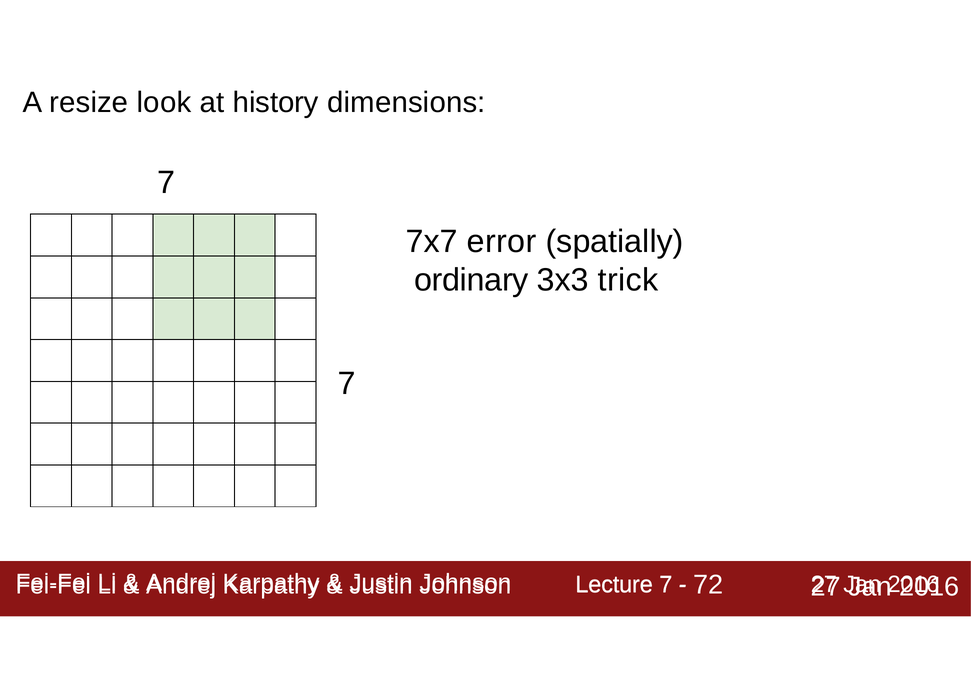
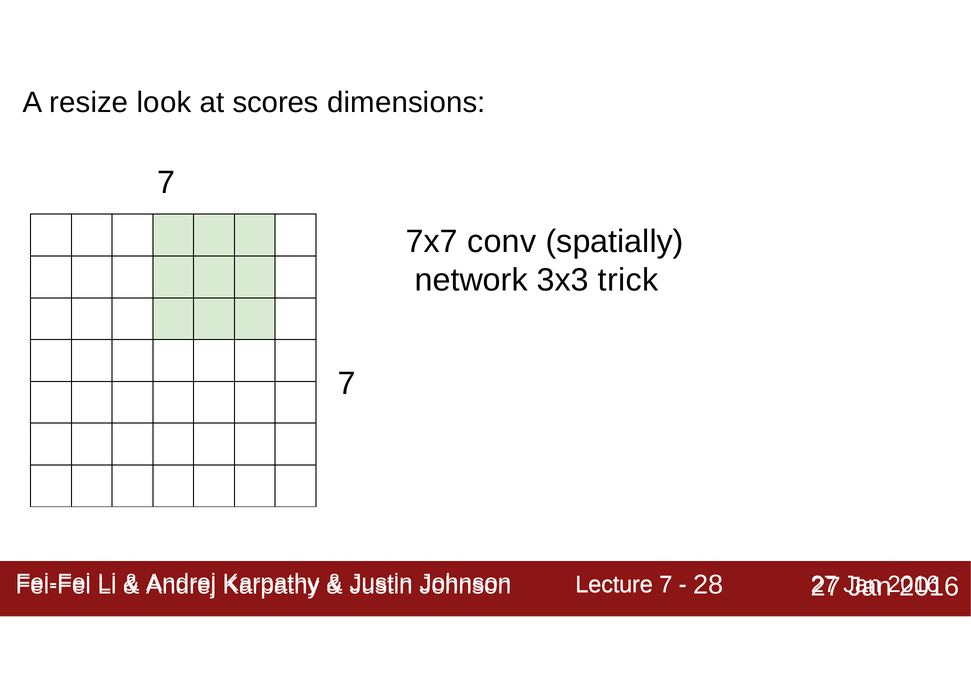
history: history -> scores
error: error -> conv
ordinary: ordinary -> network
72: 72 -> 28
